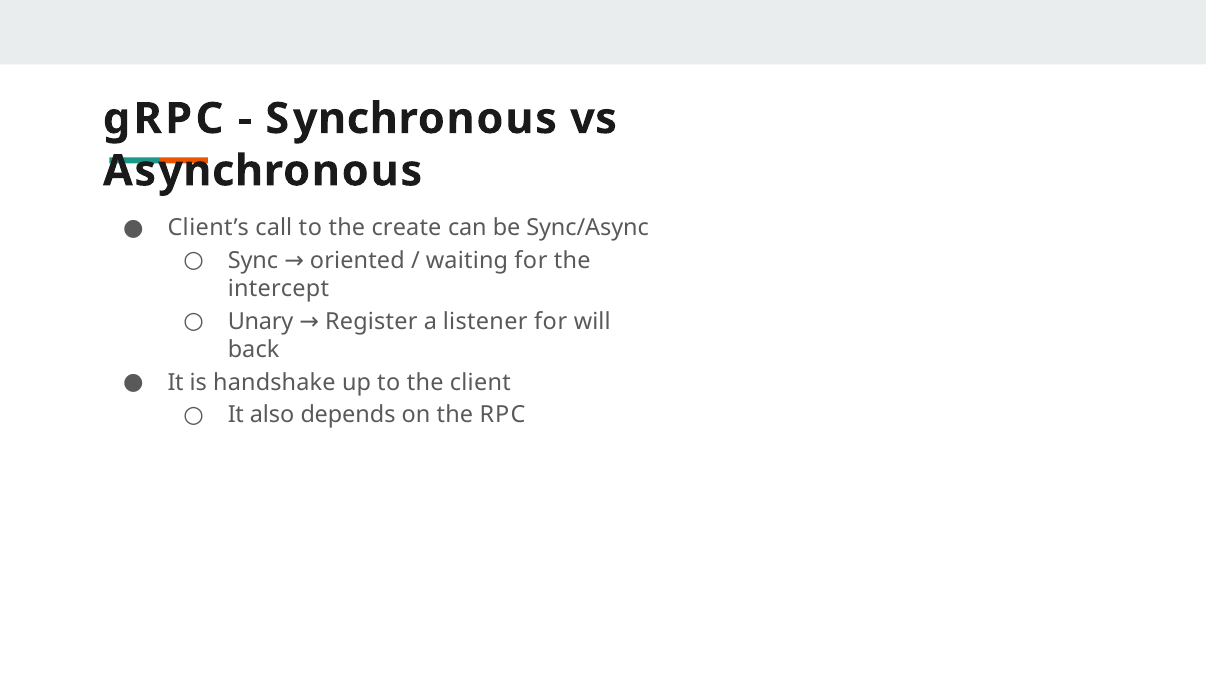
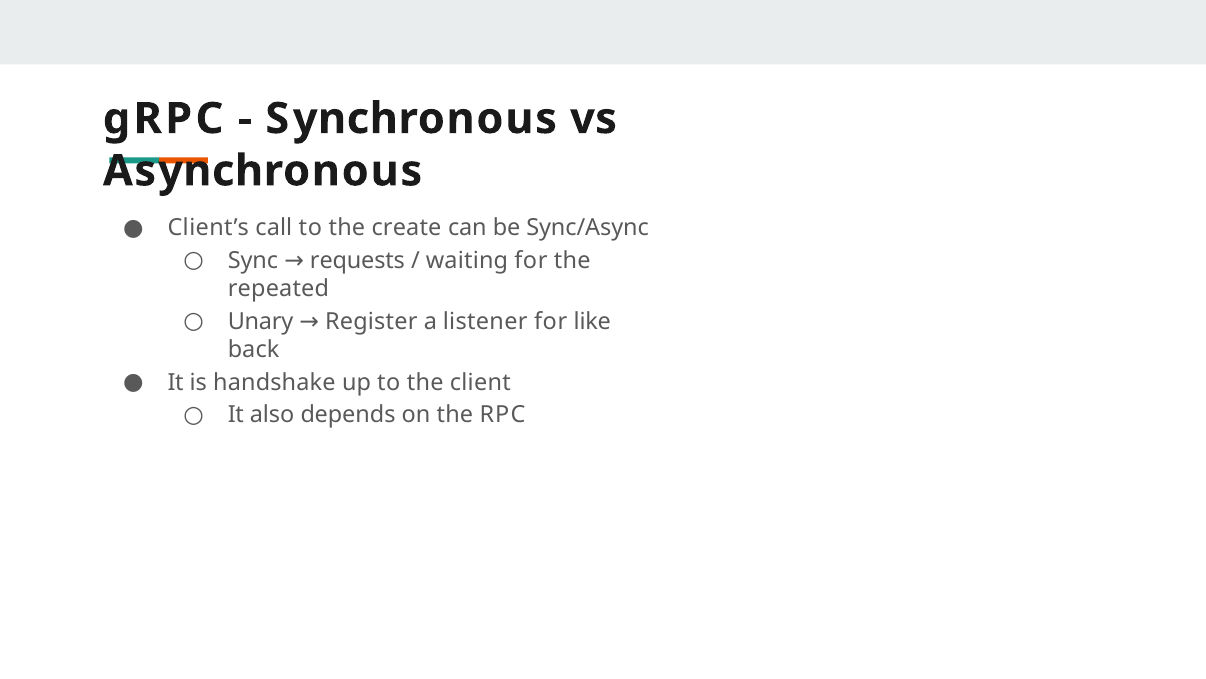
oriented: oriented -> requests
intercept: intercept -> repeated
will: will -> like
